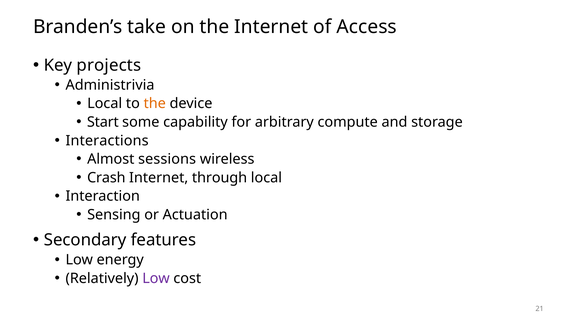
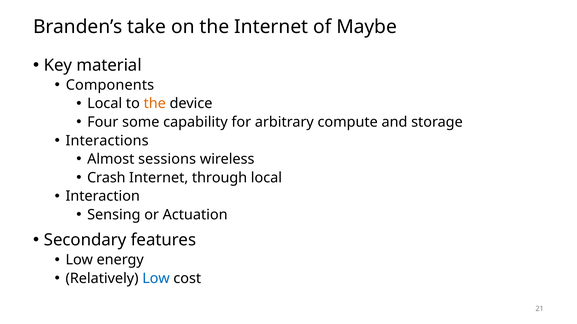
Access: Access -> Maybe
projects: projects -> material
Administrivia: Administrivia -> Components
Start: Start -> Four
Low at (156, 279) colour: purple -> blue
